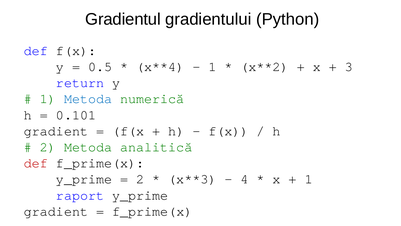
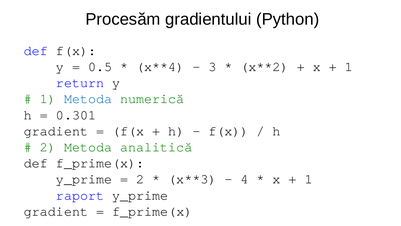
Gradientul: Gradientul -> Procesăm
1 at (212, 67): 1 -> 3
3 at (349, 67): 3 -> 1
0.101: 0.101 -> 0.301
def at (36, 163) colour: red -> black
